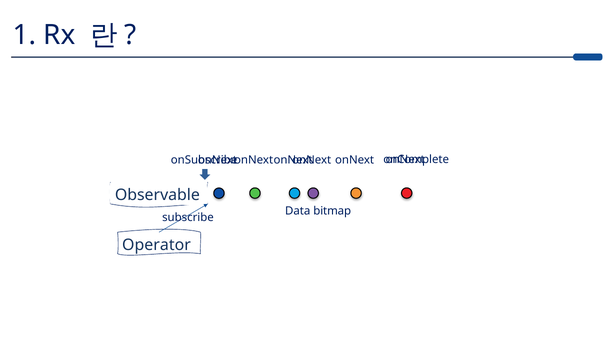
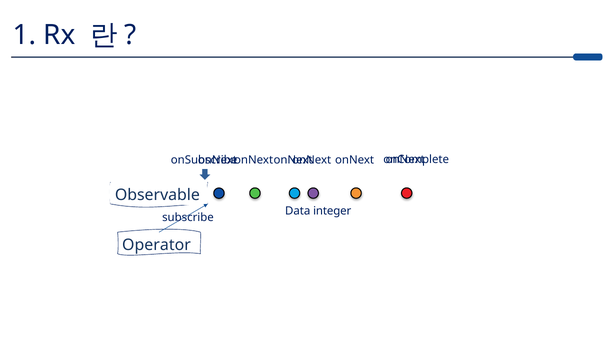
bitmap: bitmap -> integer
